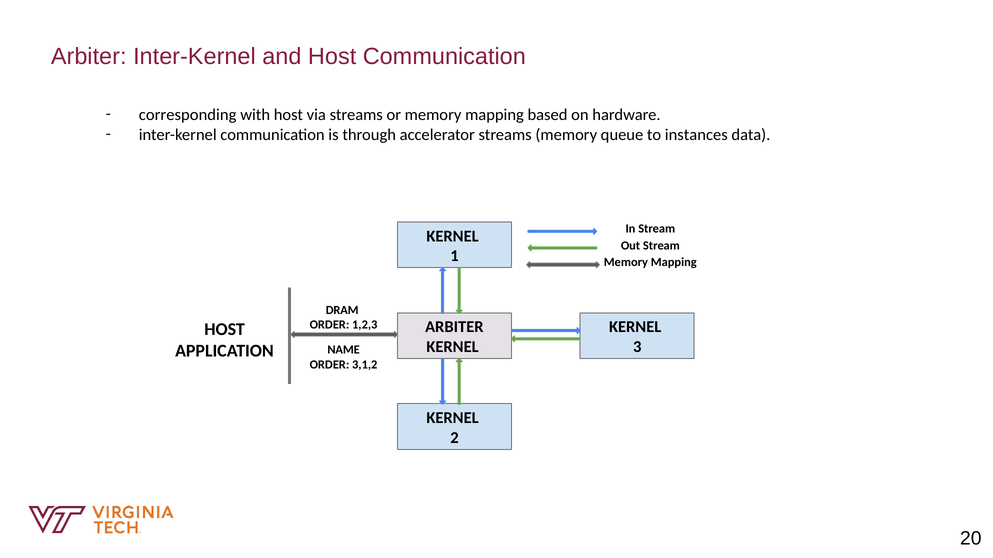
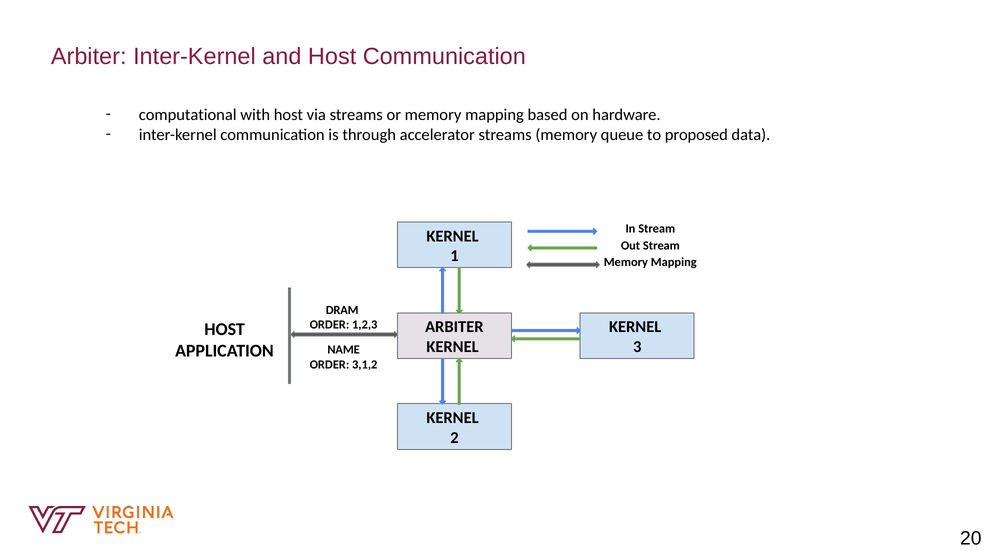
corresponding: corresponding -> computational
instances: instances -> proposed
